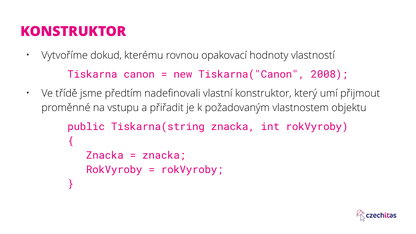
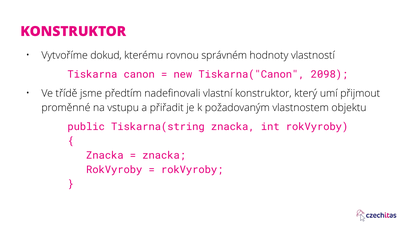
opakovací: opakovací -> správném
2008: 2008 -> 2098
